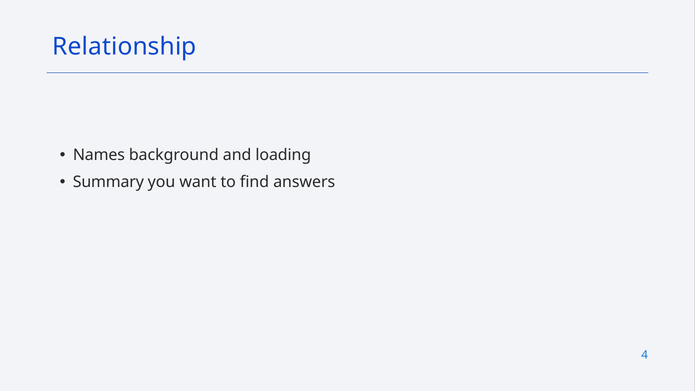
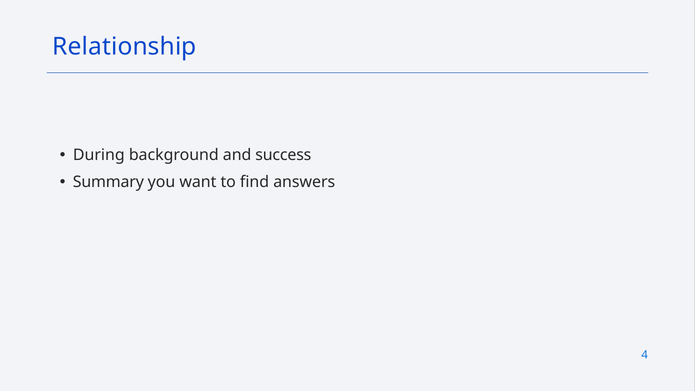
Names: Names -> During
loading: loading -> success
